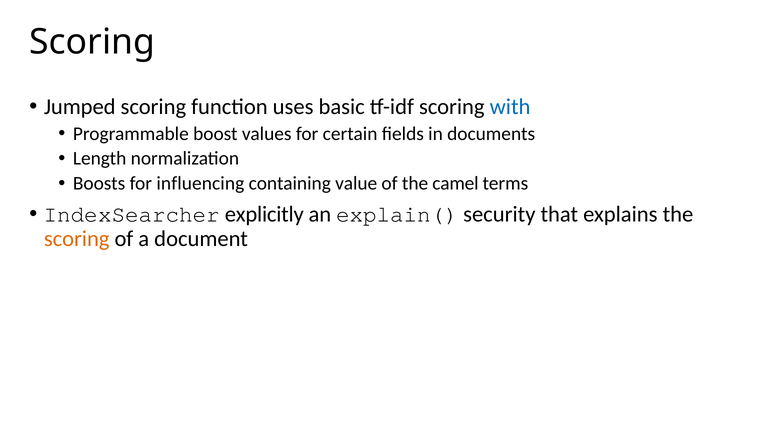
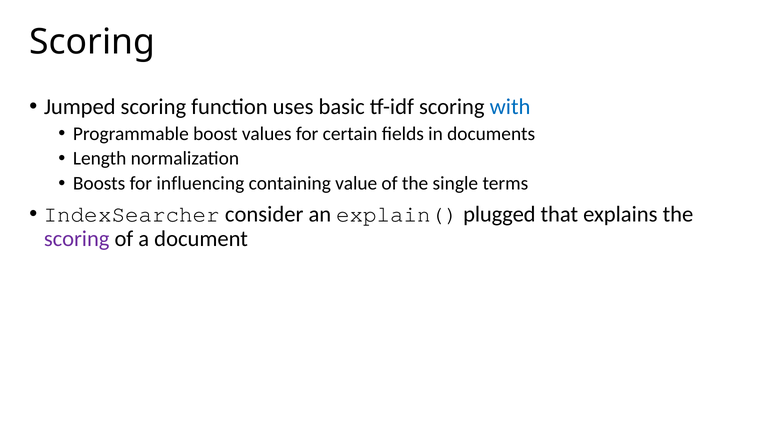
camel: camel -> single
explicitly: explicitly -> consider
security: security -> plugged
scoring at (77, 239) colour: orange -> purple
